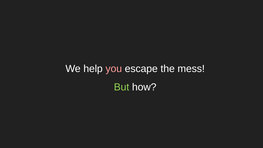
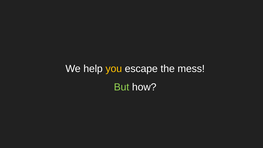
you colour: pink -> yellow
